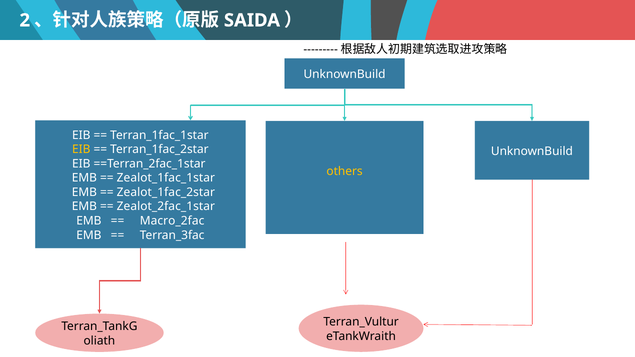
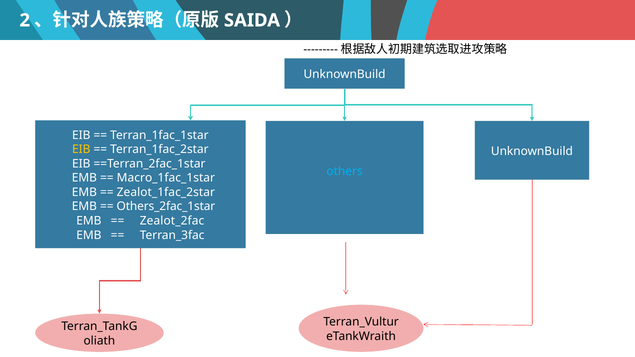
others colour: yellow -> light blue
Zealot_1fac_1star: Zealot_1fac_1star -> Macro_1fac_1star
Zealot_2fac_1star: Zealot_2fac_1star -> Others_2fac_1star
Macro_2fac: Macro_2fac -> Zealot_2fac
